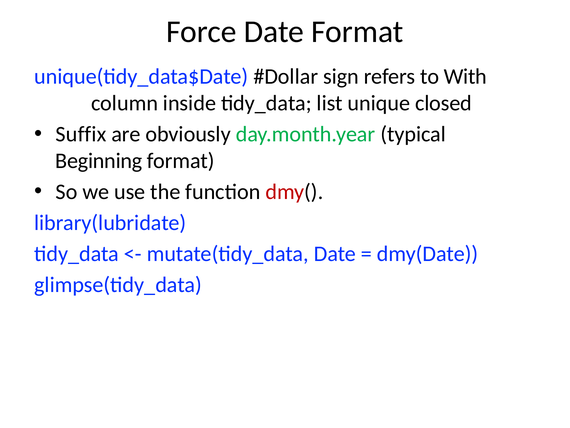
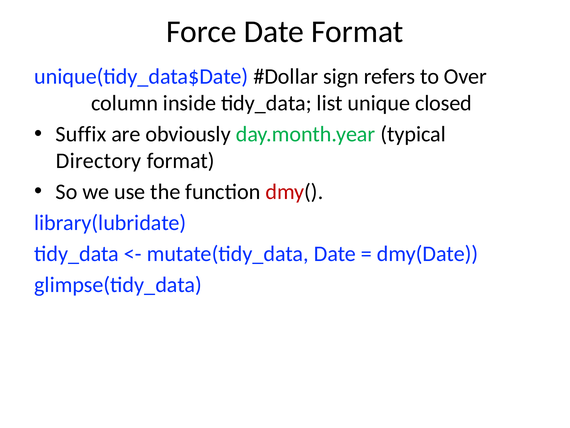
With: With -> Over
Beginning: Beginning -> Directory
